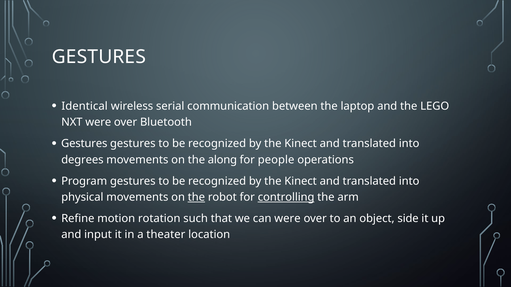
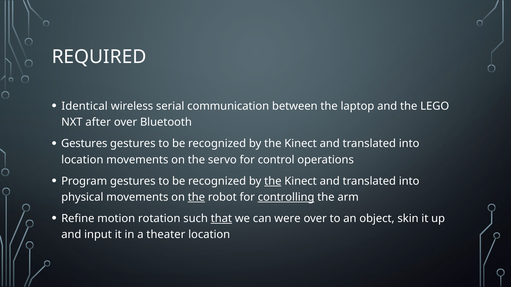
GESTURES at (99, 57): GESTURES -> REQUIRED
NXT were: were -> after
degrees at (82, 160): degrees -> location
along: along -> servo
people: people -> control
the at (273, 181) underline: none -> present
that underline: none -> present
side: side -> skin
